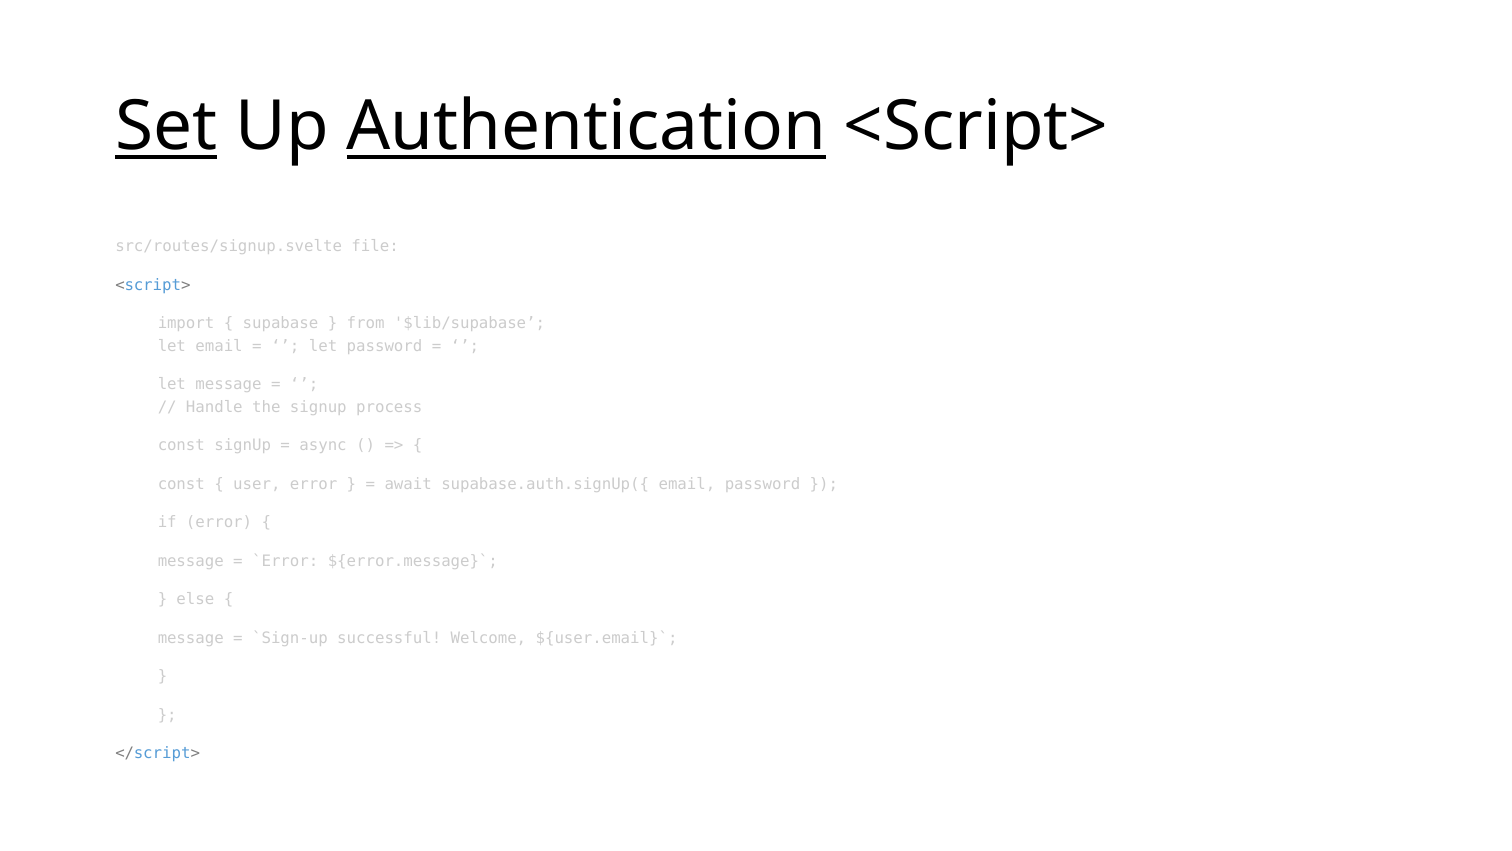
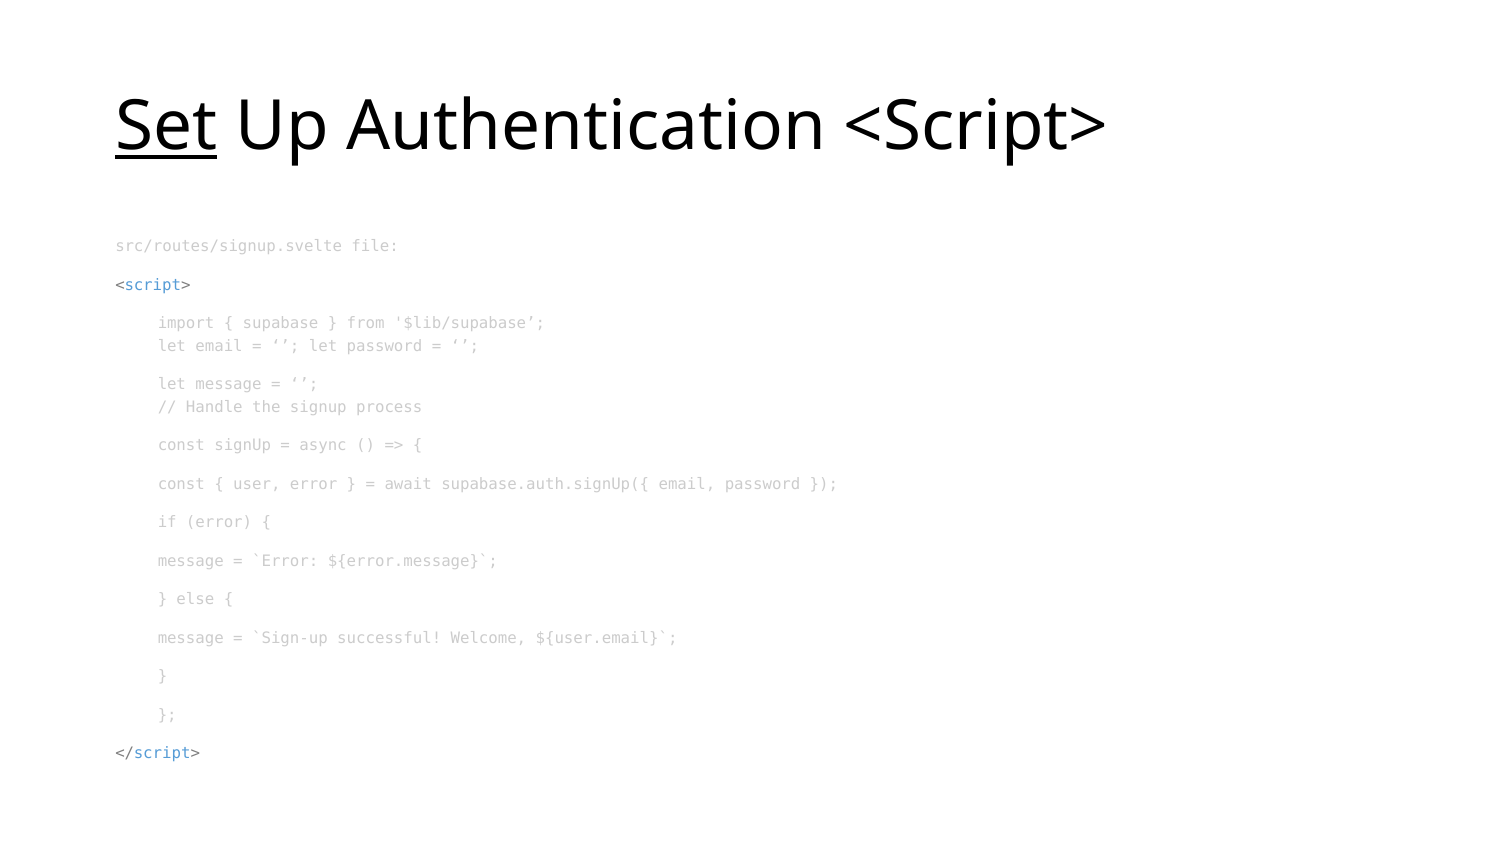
Authentication underline: present -> none
